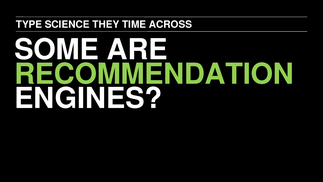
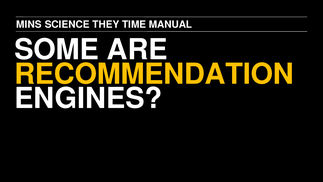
TYPE: TYPE -> MINS
ACROSS: ACROSS -> MANUAL
RECOMMENDATION colour: light green -> yellow
